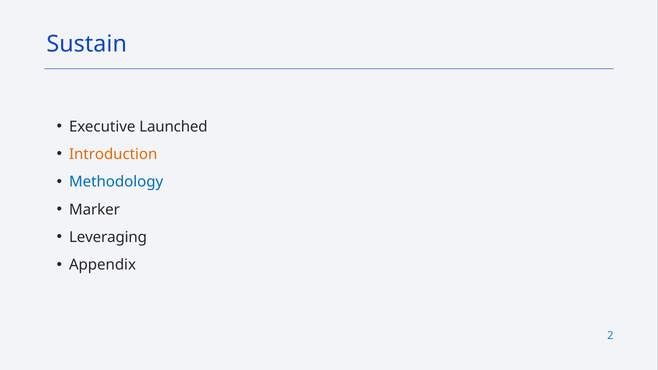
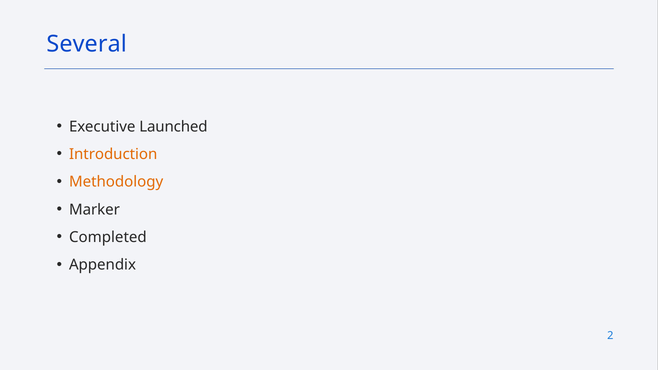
Sustain: Sustain -> Several
Methodology colour: blue -> orange
Leveraging: Leveraging -> Completed
